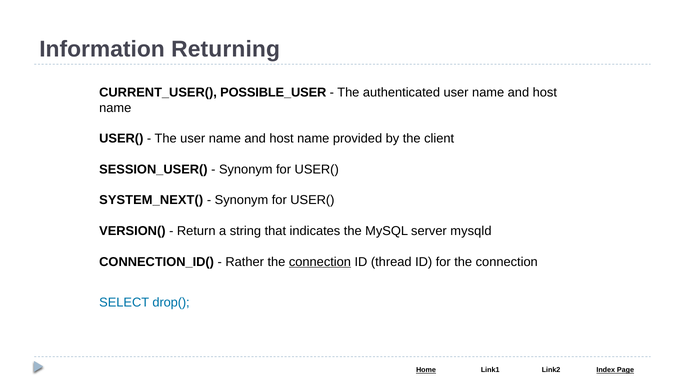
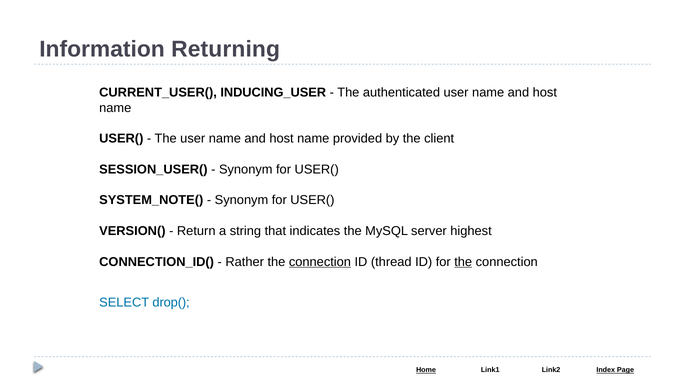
POSSIBLE_USER: POSSIBLE_USER -> INDUCING_USER
SYSTEM_NEXT(: SYSTEM_NEXT( -> SYSTEM_NOTE(
mysqld: mysqld -> highest
the at (463, 262) underline: none -> present
